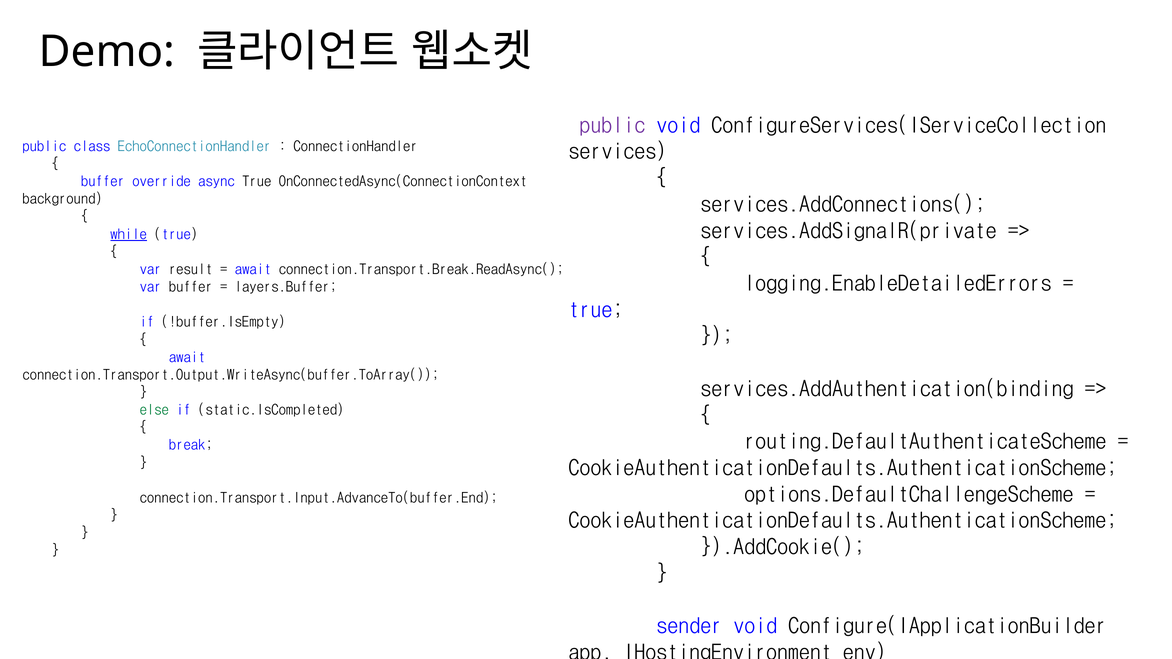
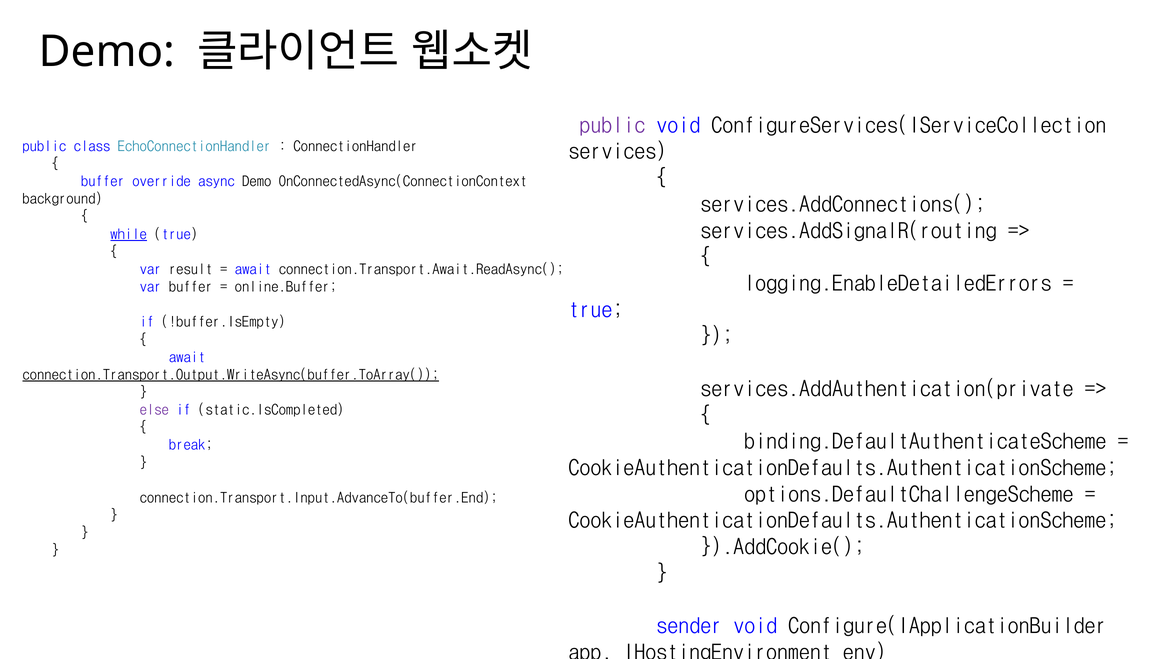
async True: True -> Demo
services.AddSignalR(private: services.AddSignalR(private -> services.AddSignalR(routing
connection.Transport.Break.ReadAsync(: connection.Transport.Break.ReadAsync( -> connection.Transport.Await.ReadAsync(
layers.Buffer: layers.Buffer -> online.Buffer
connection.Transport.Output.WriteAsync(buffer.ToArray( underline: none -> present
services.AddAuthentication(binding: services.AddAuthentication(binding -> services.AddAuthentication(private
else colour: green -> purple
routing.DefaultAuthenticateScheme: routing.DefaultAuthenticateScheme -> binding.DefaultAuthenticateScheme
